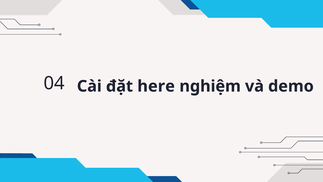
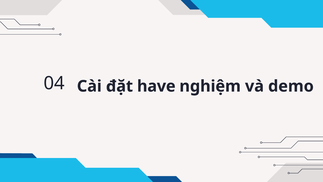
here: here -> have
